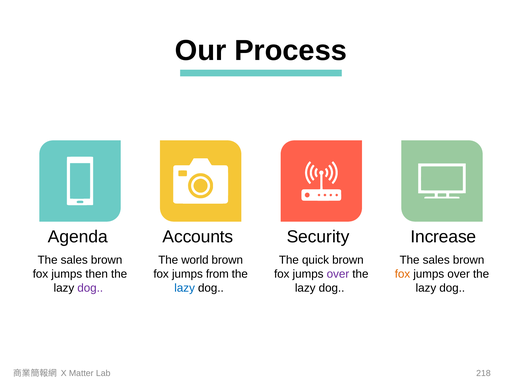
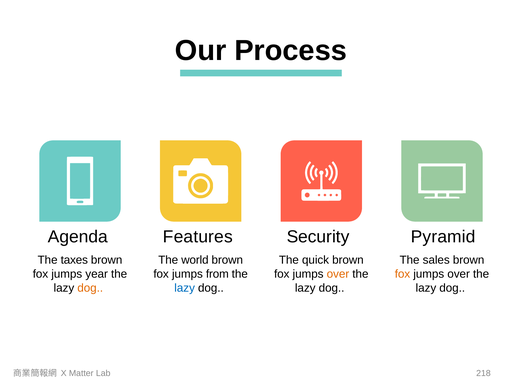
Accounts: Accounts -> Features
Increase: Increase -> Pyramid
sales at (74, 260): sales -> taxes
then: then -> year
over at (338, 274) colour: purple -> orange
dog at (90, 288) colour: purple -> orange
